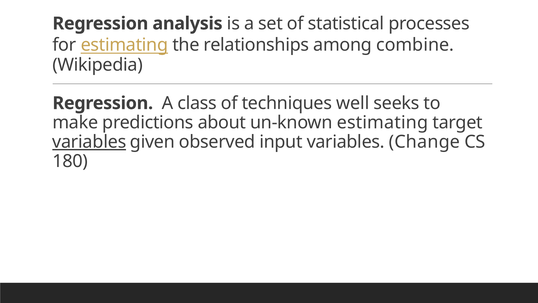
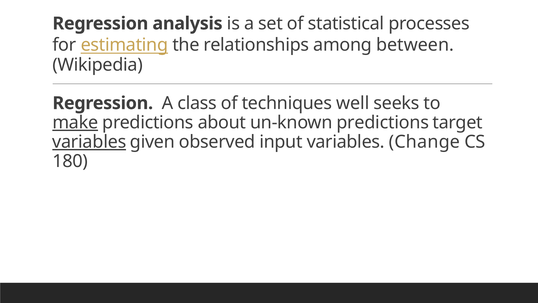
combine: combine -> between
make underline: none -> present
un-known estimating: estimating -> predictions
